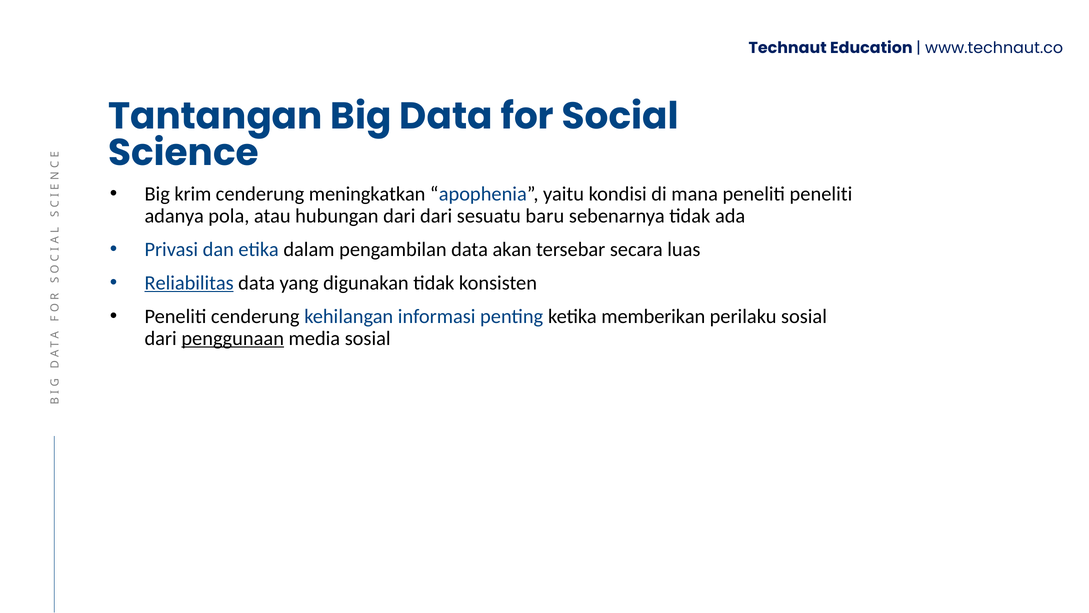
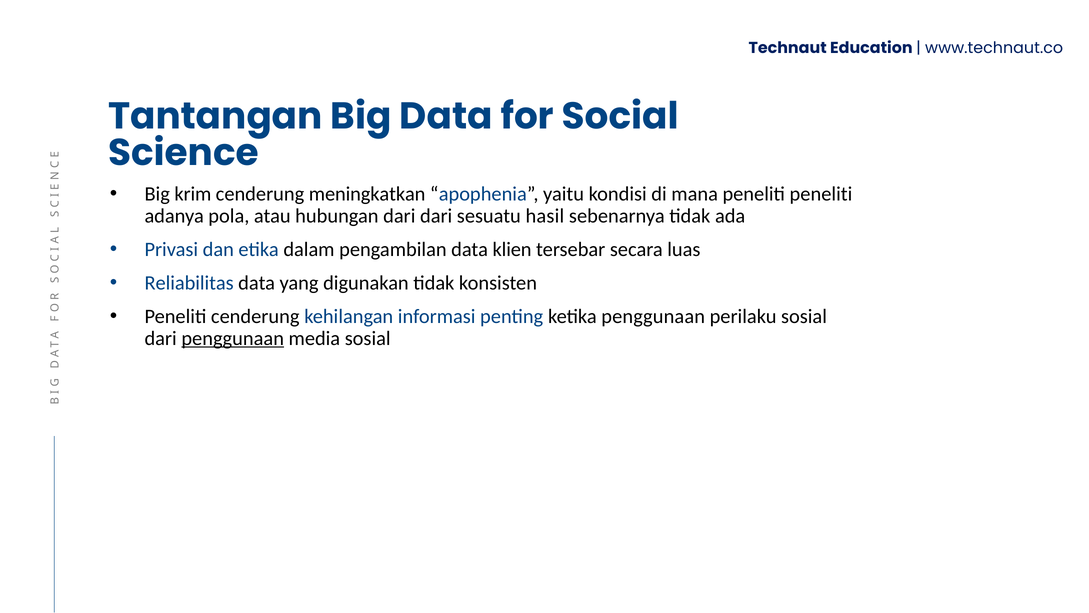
baru: baru -> hasil
akan: akan -> klien
Reliabilitas underline: present -> none
ketika memberikan: memberikan -> penggunaan
